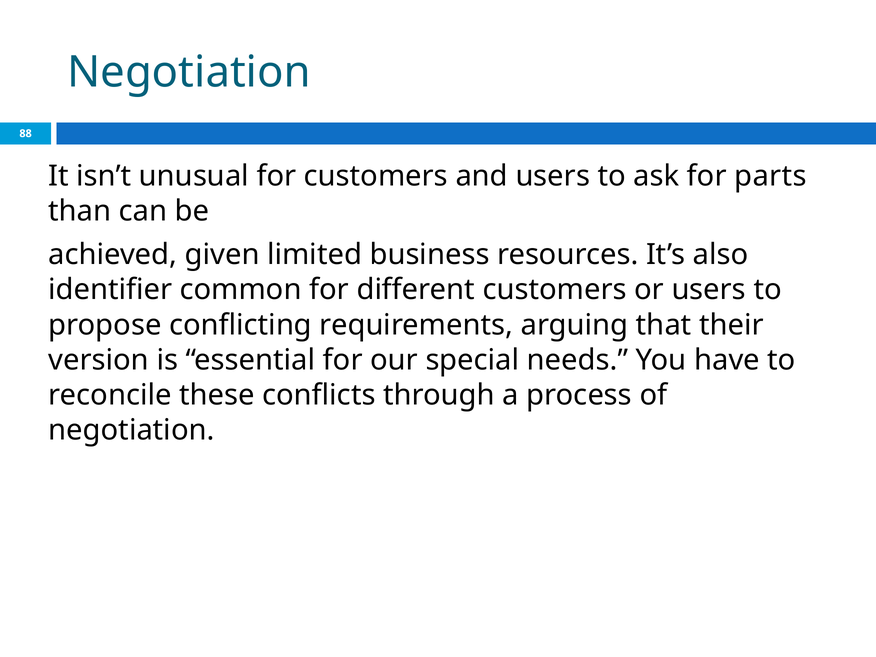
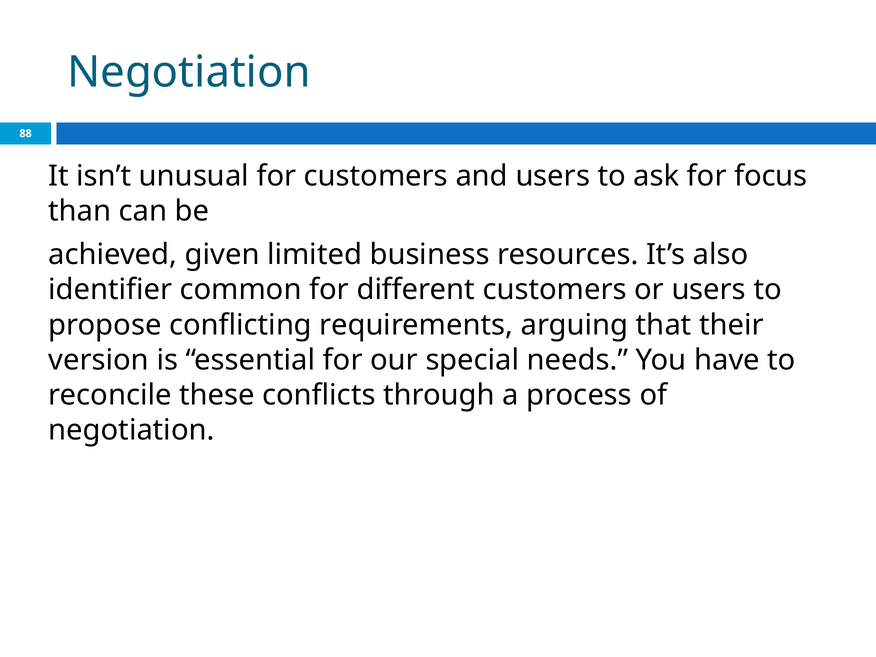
parts: parts -> focus
